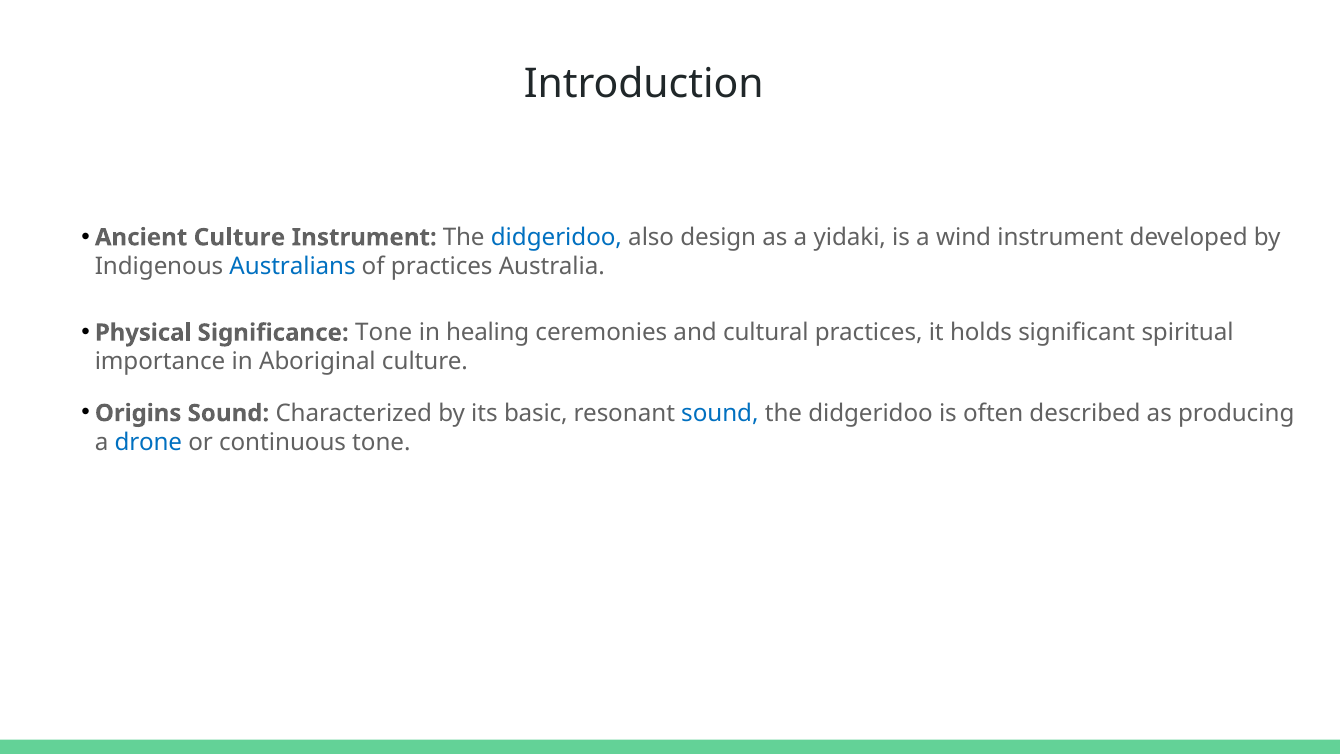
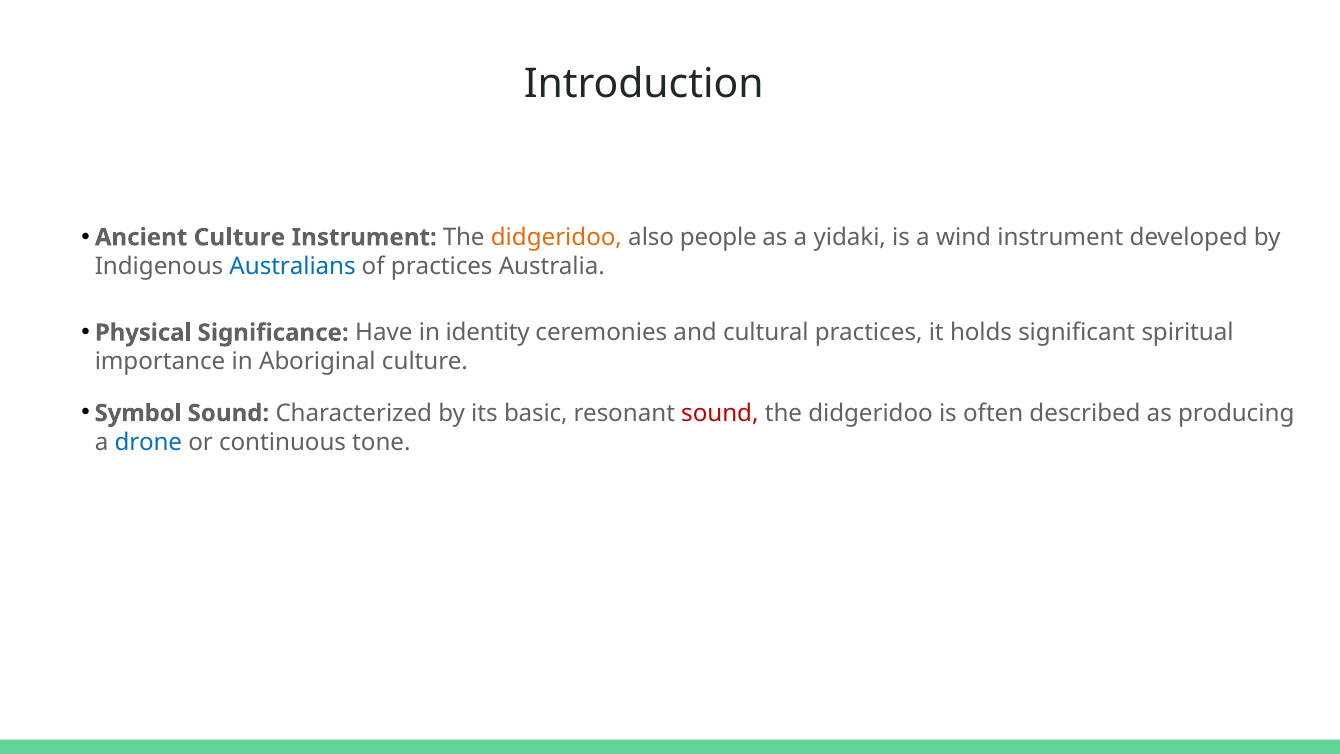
didgeridoo at (556, 237) colour: blue -> orange
design: design -> people
Significance Tone: Tone -> Have
healing: healing -> identity
Origins: Origins -> Symbol
sound at (720, 413) colour: blue -> red
